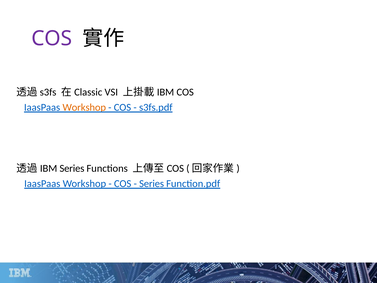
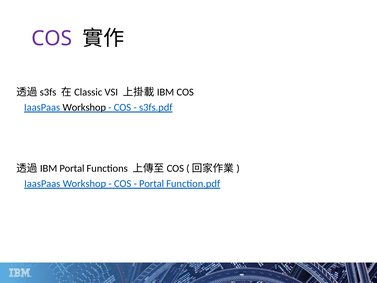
Workshop at (84, 107) colour: orange -> black
Series at (72, 168): Series -> Portal
Series at (152, 184): Series -> Portal
